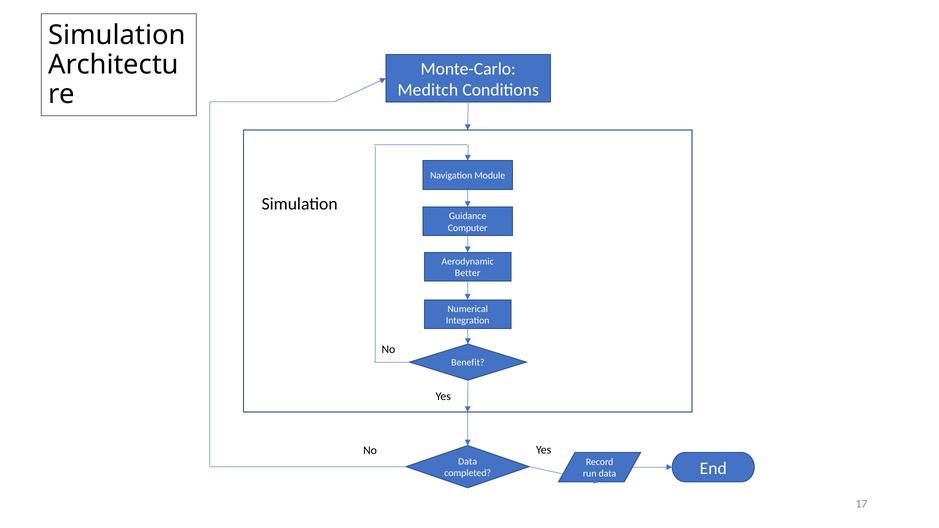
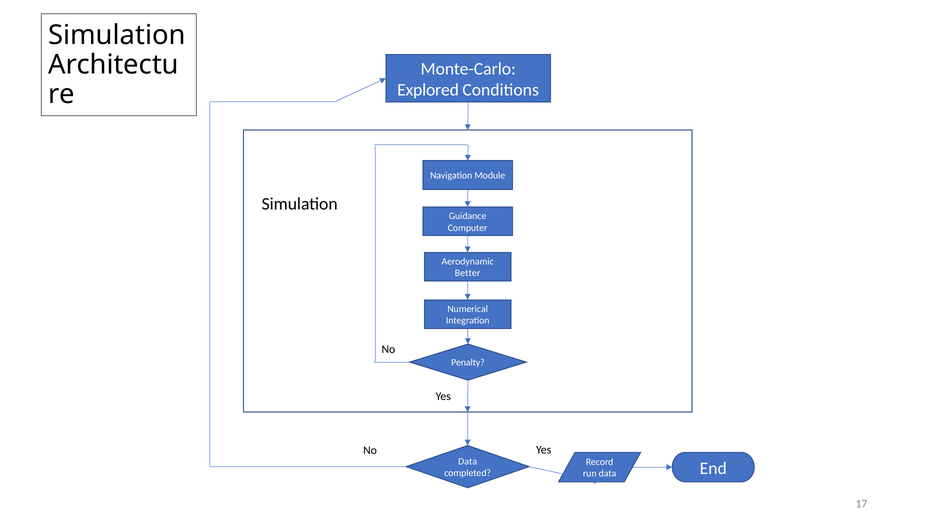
Meditch: Meditch -> Explored
Benefit: Benefit -> Penalty
